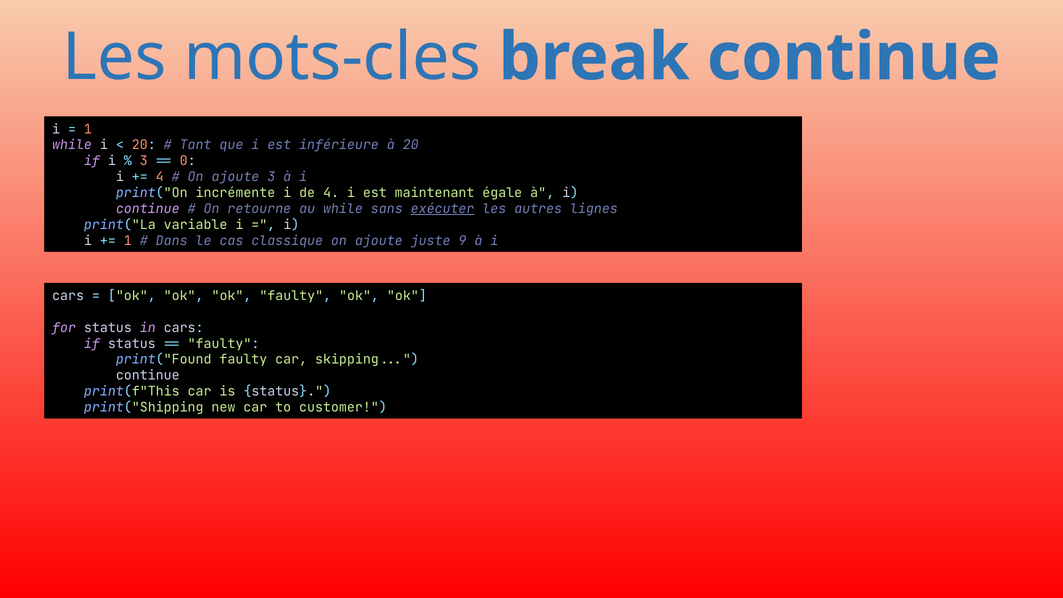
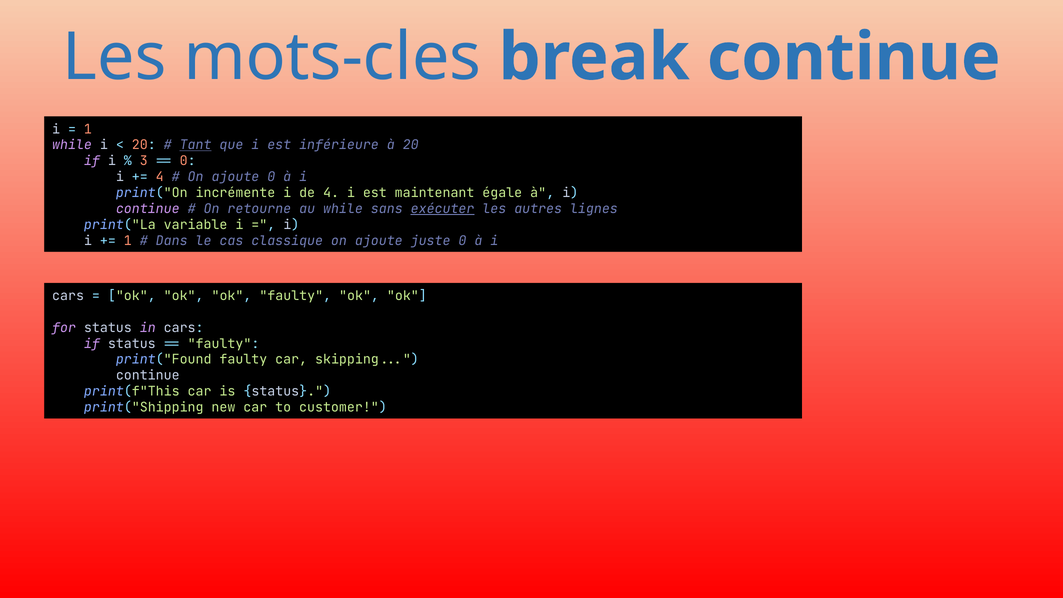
Tant underline: none -> present
ajoute 3: 3 -> 0
juste 9: 9 -> 0
